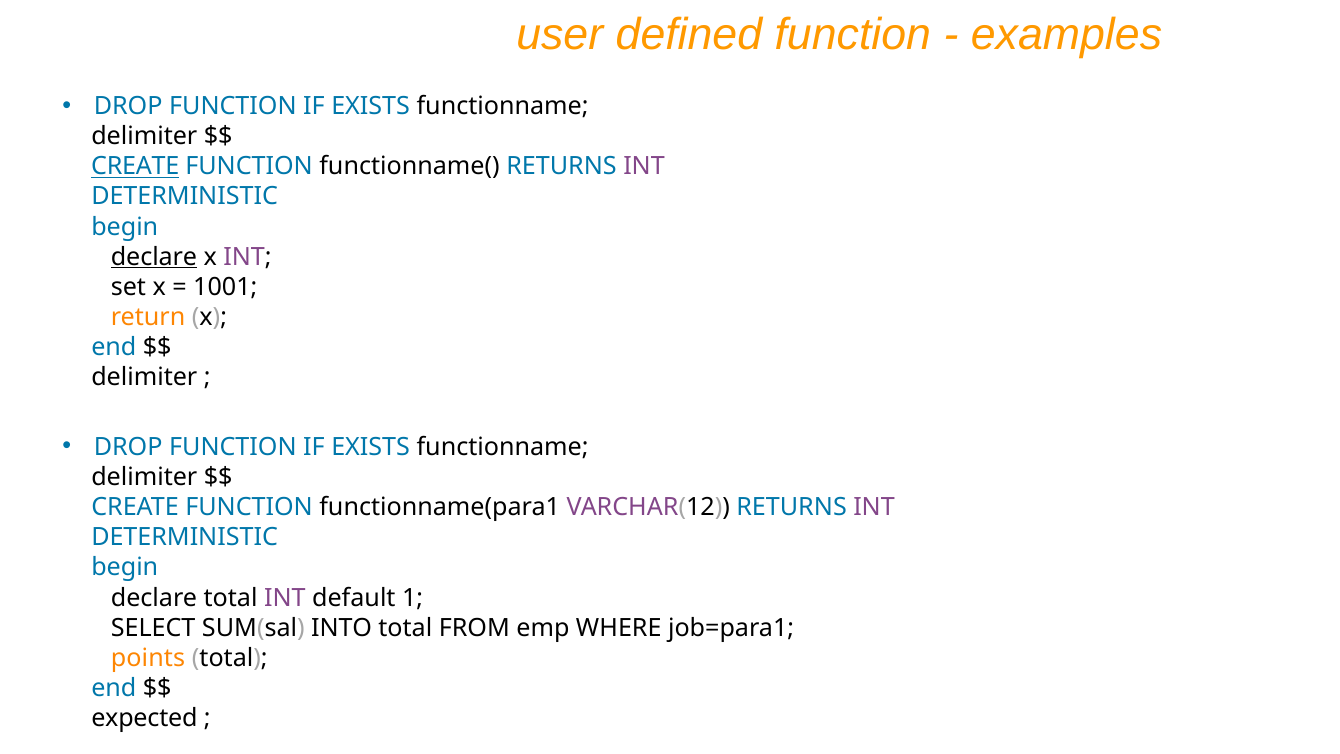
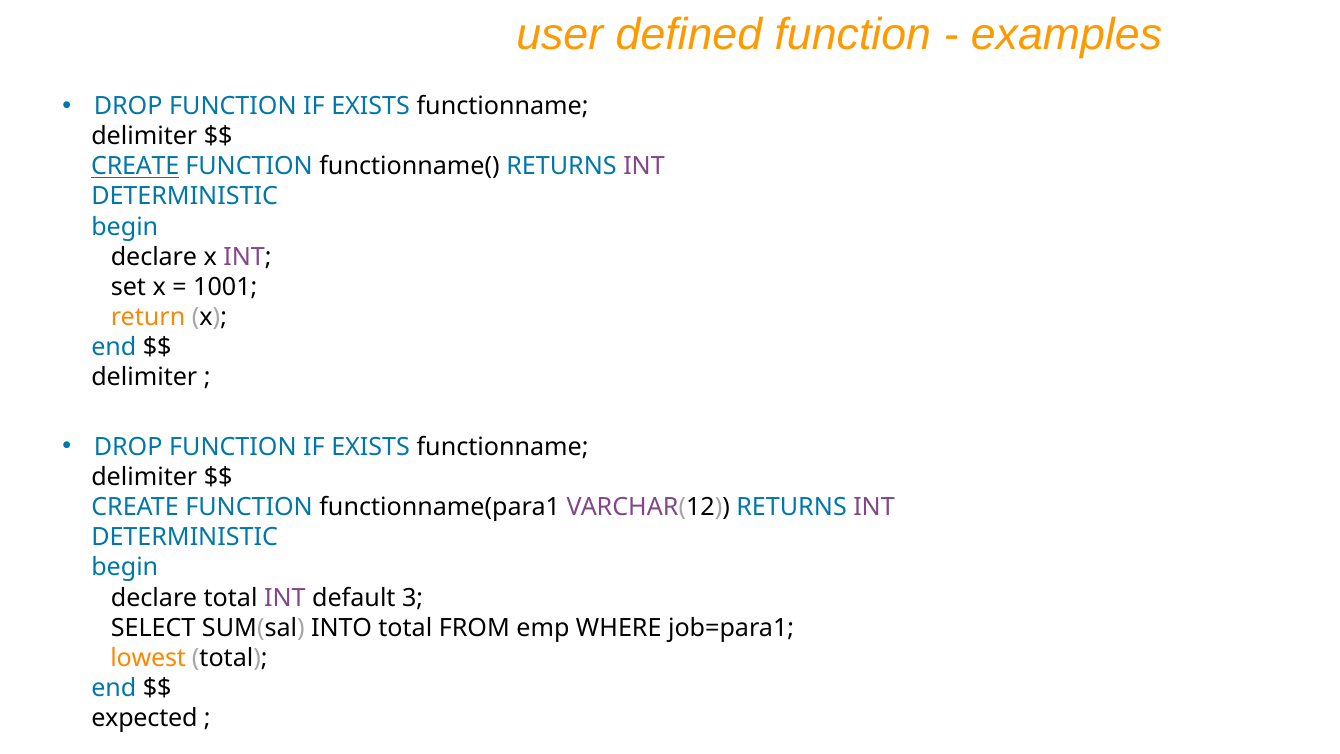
declare at (154, 257) underline: present -> none
1: 1 -> 3
points: points -> lowest
